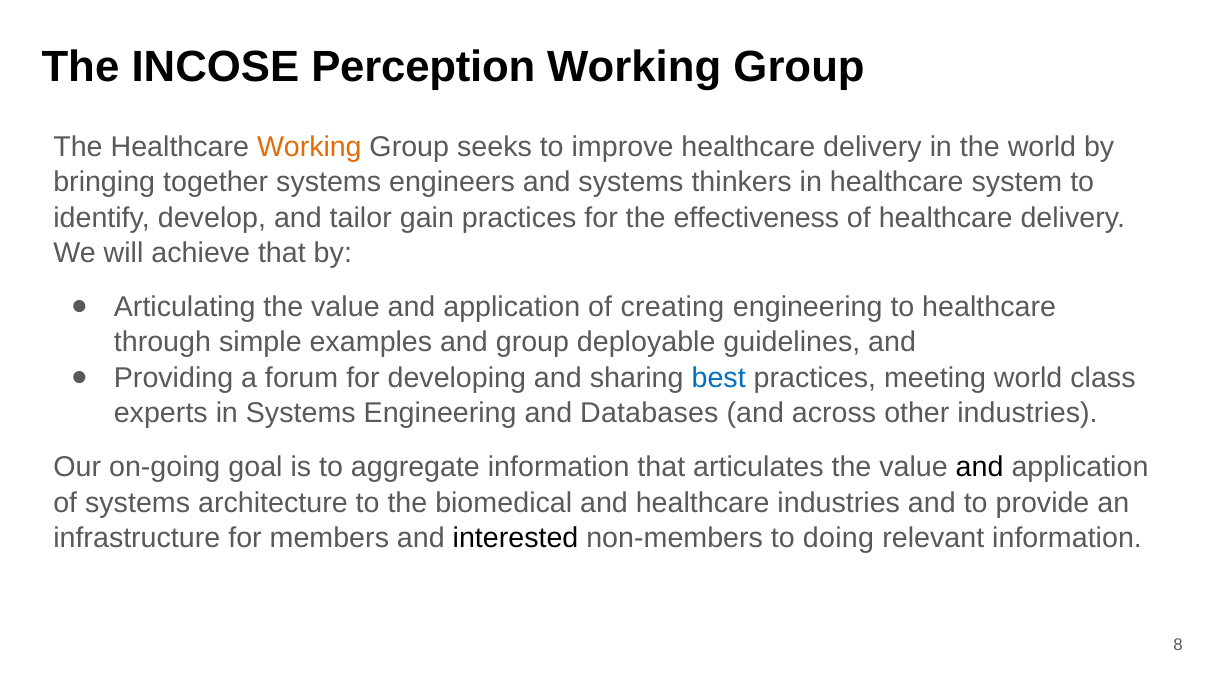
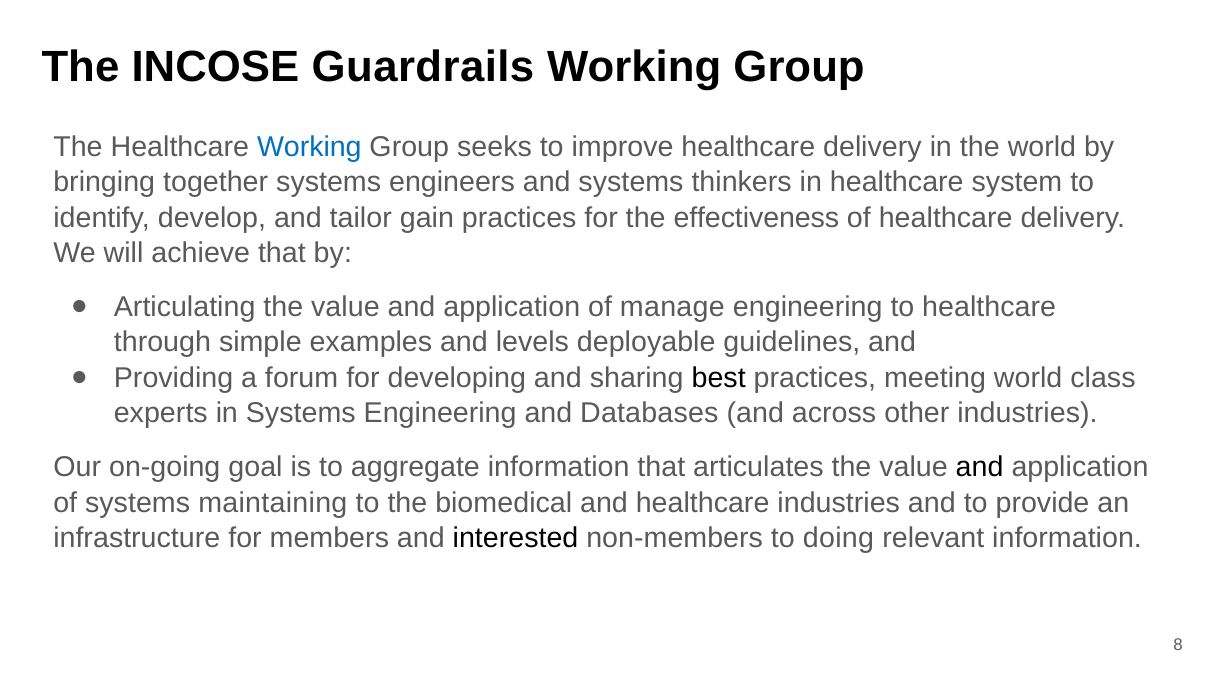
Perception: Perception -> Guardrails
Working at (309, 147) colour: orange -> blue
creating: creating -> manage
and group: group -> levels
best colour: blue -> black
architecture: architecture -> maintaining
